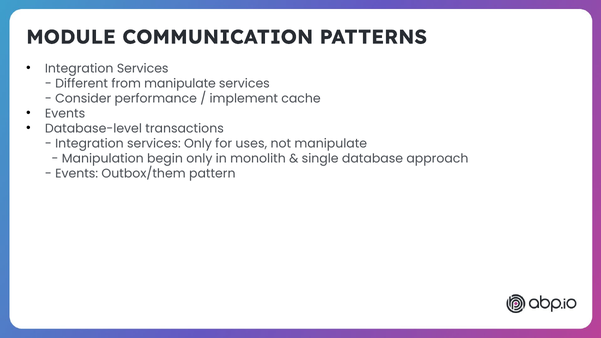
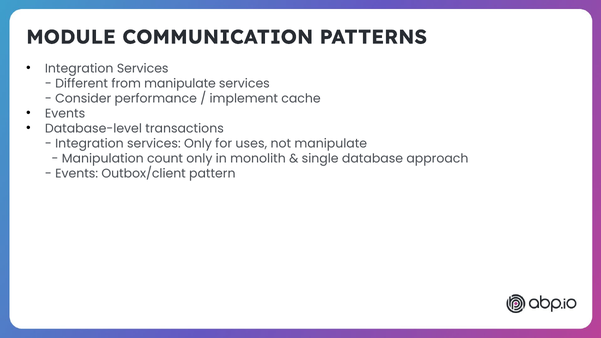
begin: begin -> count
Outbox/them: Outbox/them -> Outbox/client
